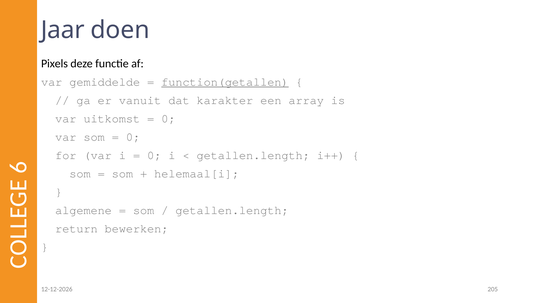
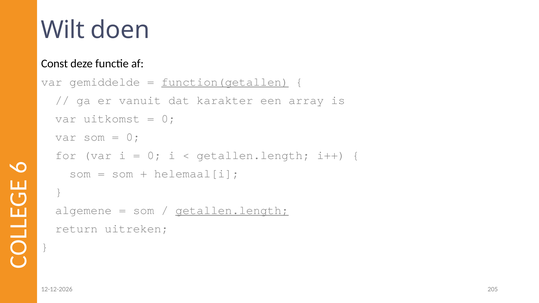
Jaar: Jaar -> Wilt
Pixels: Pixels -> Const
getallen.length at (232, 211) underline: none -> present
bewerken: bewerken -> uitreken
